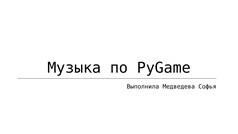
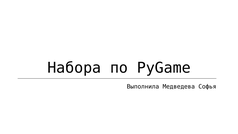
Музыка: Музыка -> Набора
